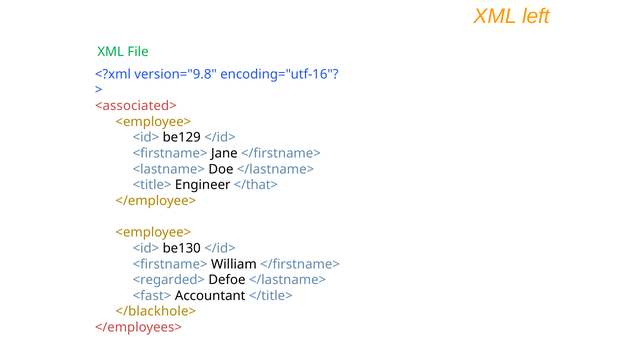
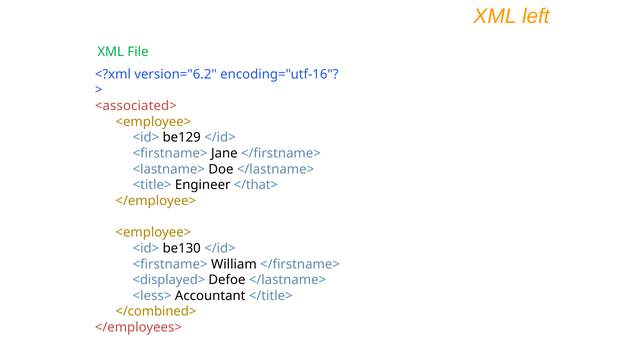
version="9.8: version="9.8 -> version="6.2
<regarded>: <regarded> -> <displayed>
<fast>: <fast> -> <less>
</blackhole>: </blackhole> -> </combined>
